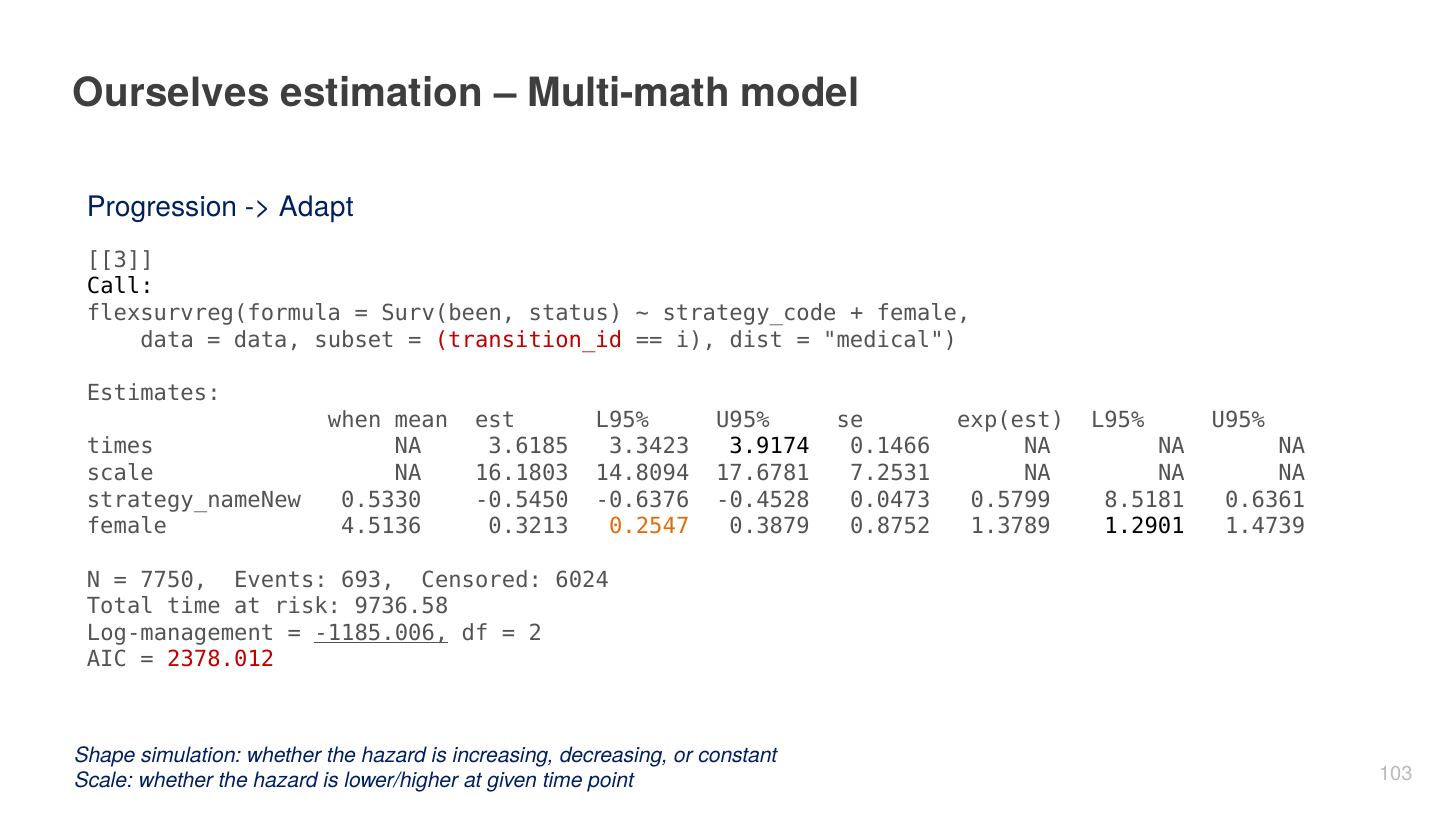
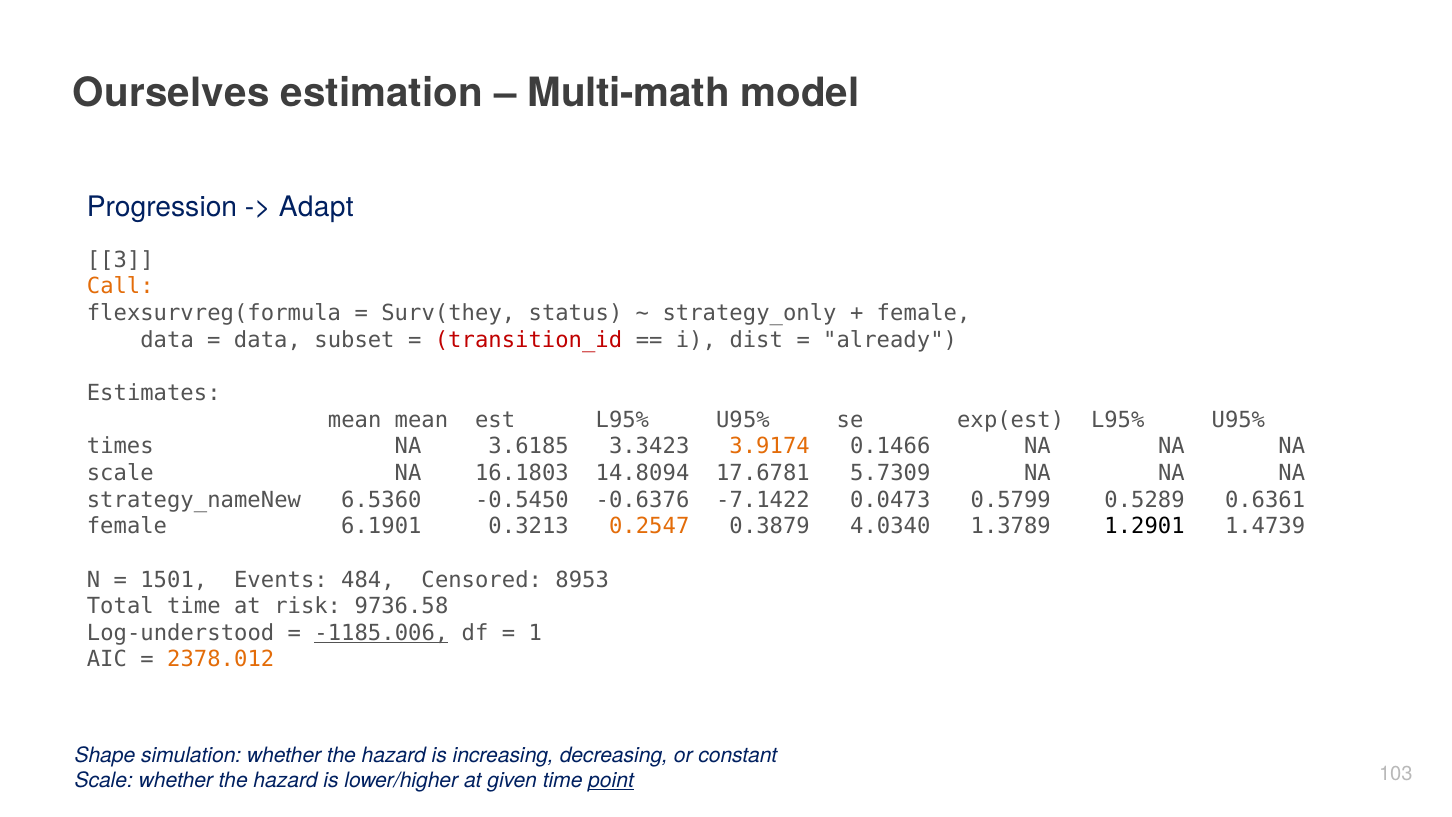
Call colour: black -> orange
Surv(been: Surv(been -> Surv(they
strategy_code: strategy_code -> strategy_only
medical: medical -> already
when at (355, 420): when -> mean
3.9174 colour: black -> orange
7.2531: 7.2531 -> 5.7309
0.5330: 0.5330 -> 6.5360
-0.4528: -0.4528 -> -7.1422
8.5181: 8.5181 -> 0.5289
4.5136: 4.5136 -> 6.1901
0.8752: 0.8752 -> 4.0340
7750: 7750 -> 1501
693: 693 -> 484
6024: 6024 -> 8953
Log-management: Log-management -> Log-understood
2: 2 -> 1
2378.012 colour: red -> orange
point underline: none -> present
